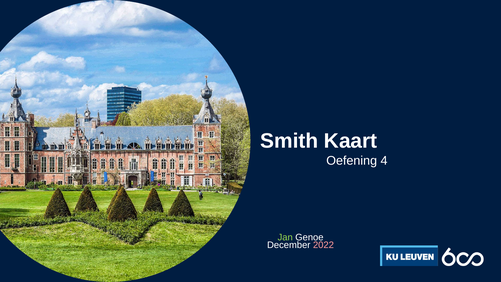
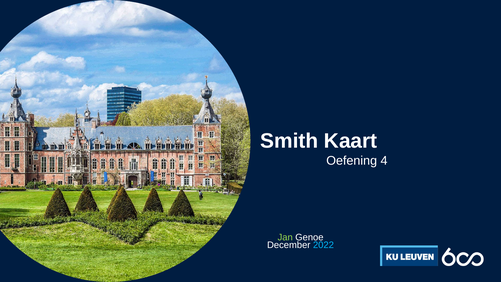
2022 colour: pink -> light blue
